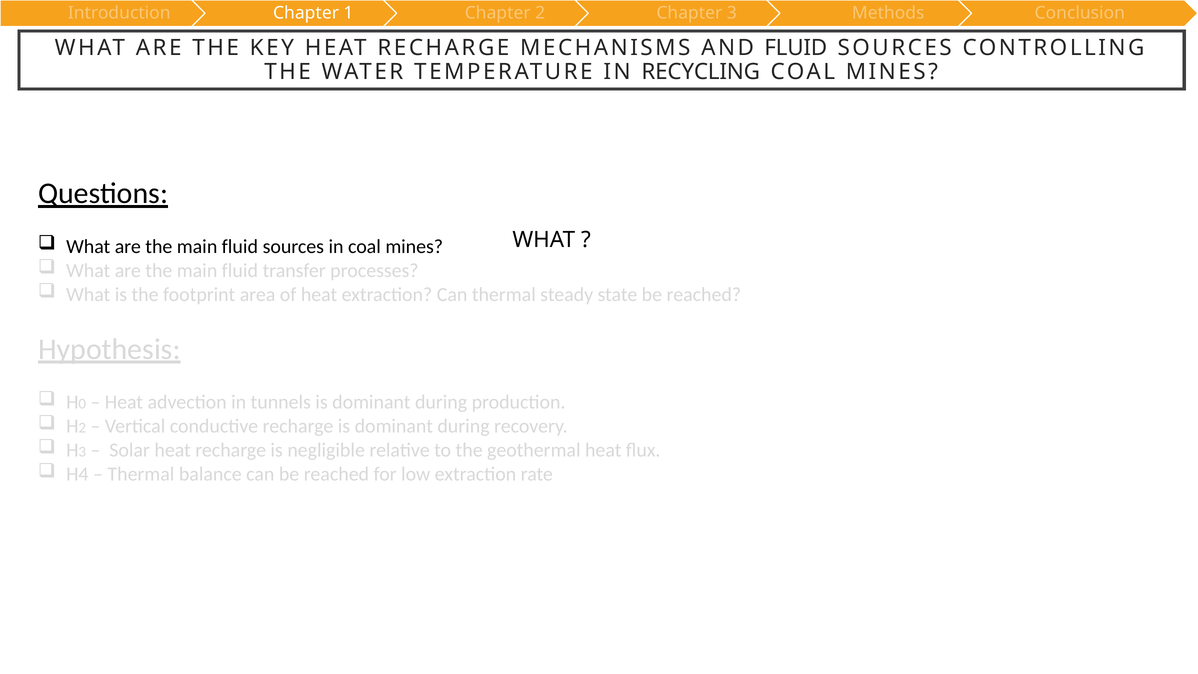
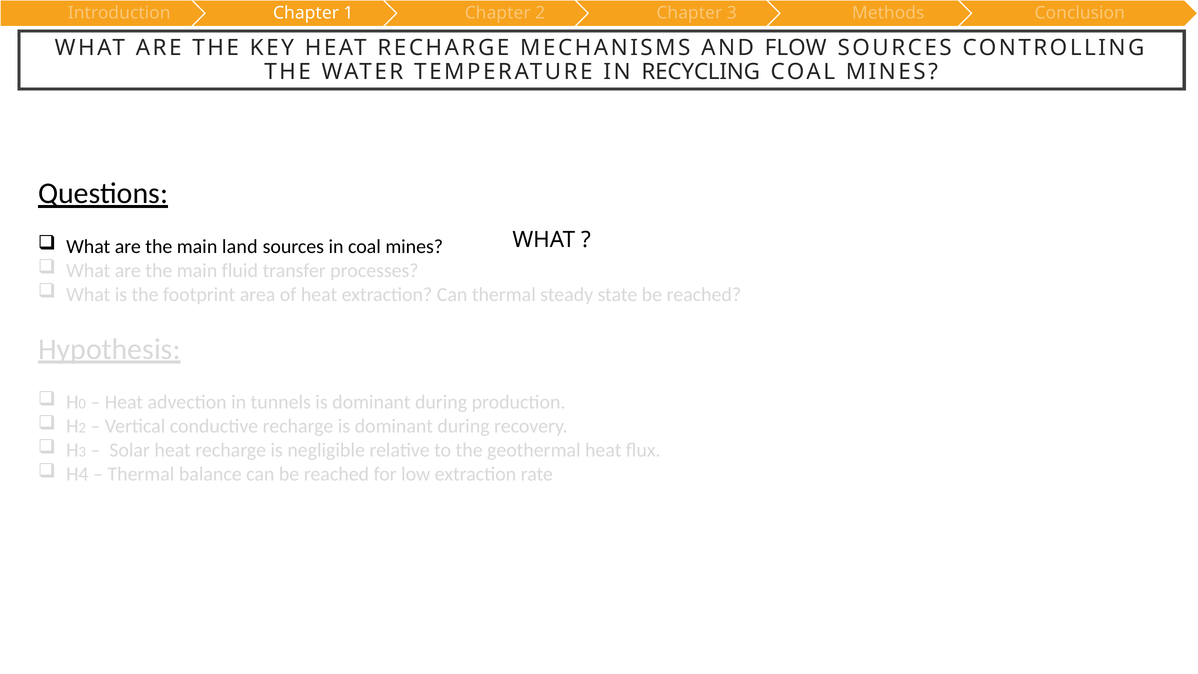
AND FLUID: FLUID -> FLOW
fluid at (240, 247): fluid -> land
